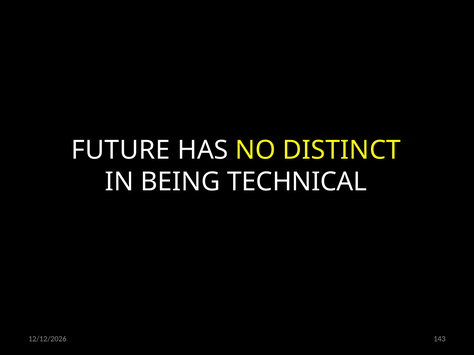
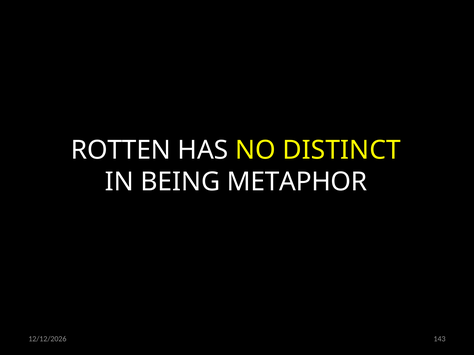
FUTURE: FUTURE -> ROTTEN
TECHNICAL: TECHNICAL -> METAPHOR
